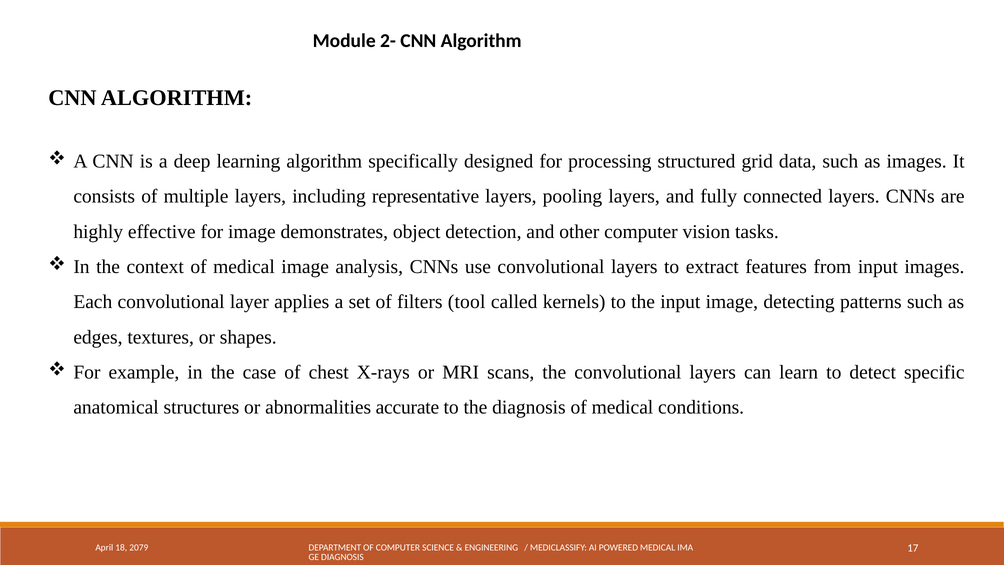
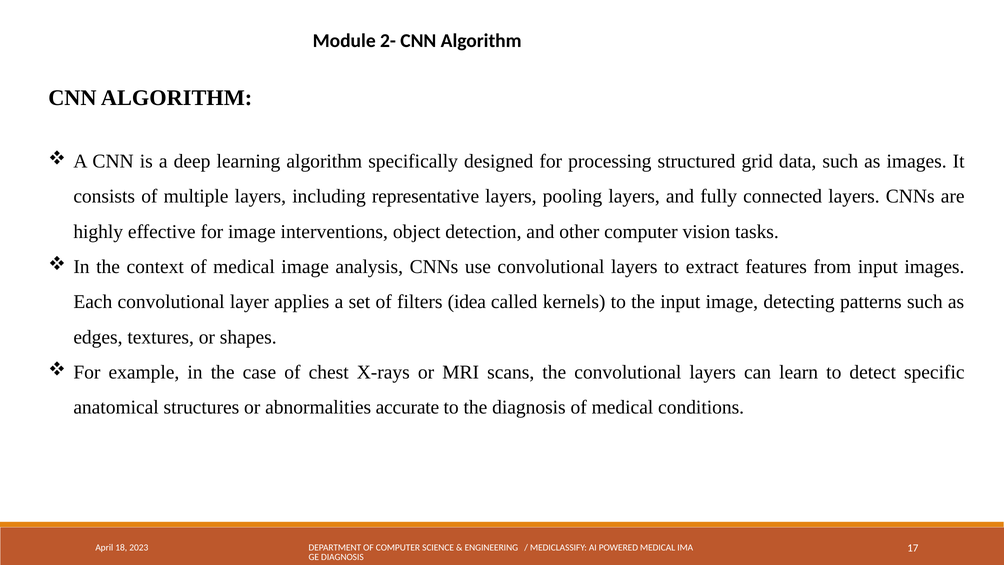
demonstrates: demonstrates -> interventions
tool: tool -> idea
2079: 2079 -> 2023
